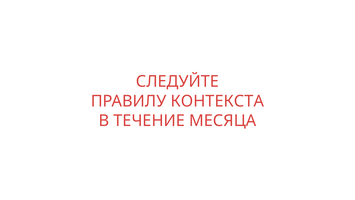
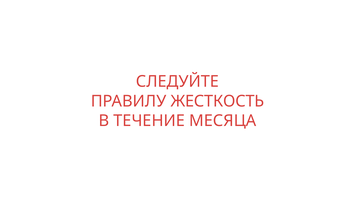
КОНТЕКСТА: КОНТЕКСТА -> ЖЕСТКОСТЬ
